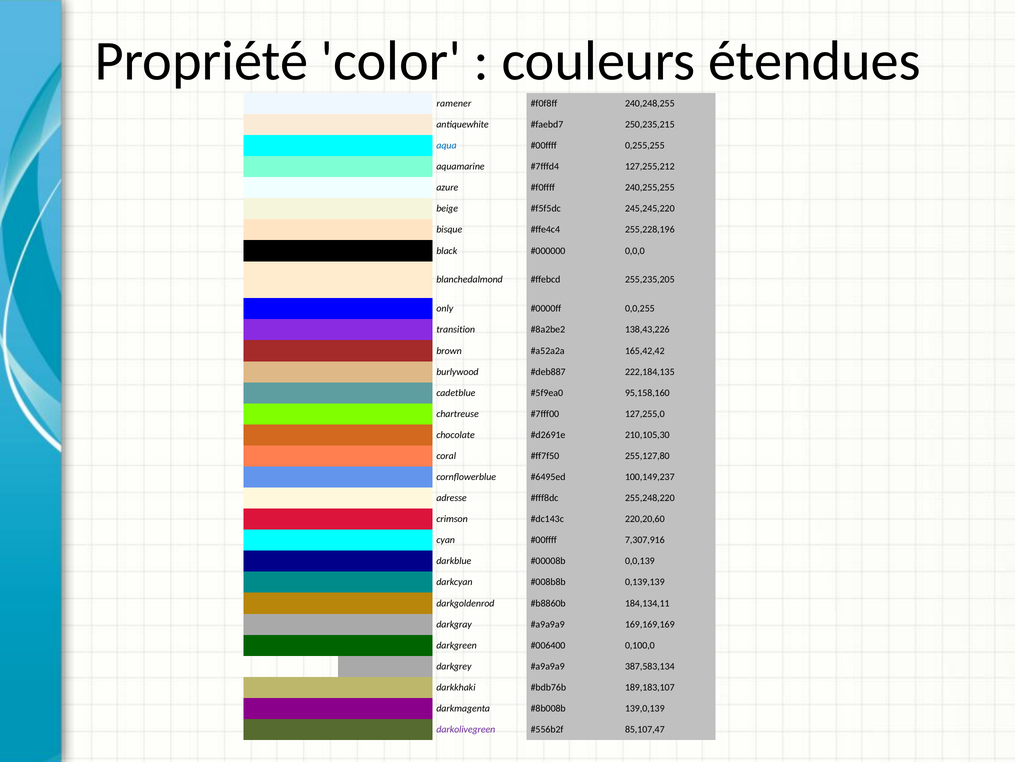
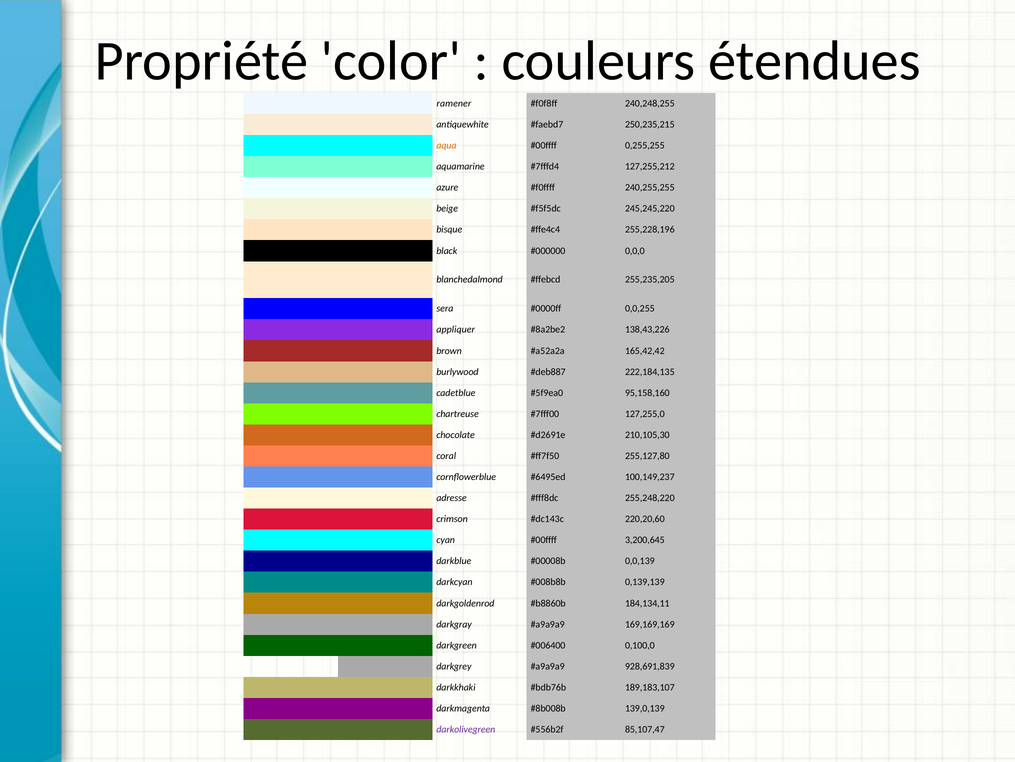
aqua colour: blue -> orange
only: only -> sera
transition: transition -> appliquer
7,307,916: 7,307,916 -> 3,200,645
387,583,134: 387,583,134 -> 928,691,839
